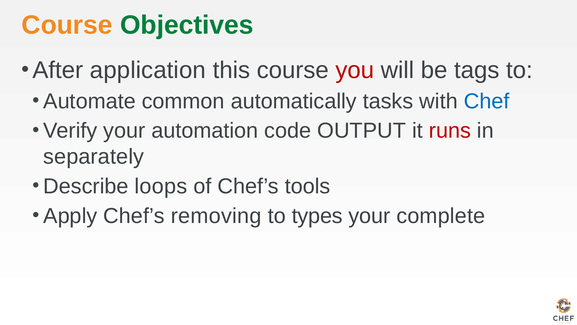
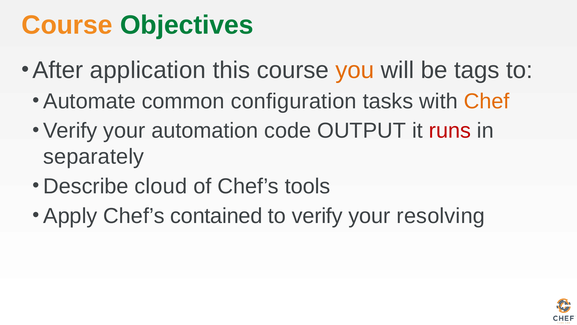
you colour: red -> orange
automatically: automatically -> configuration
Chef colour: blue -> orange
loops: loops -> cloud
removing: removing -> contained
to types: types -> verify
complete: complete -> resolving
